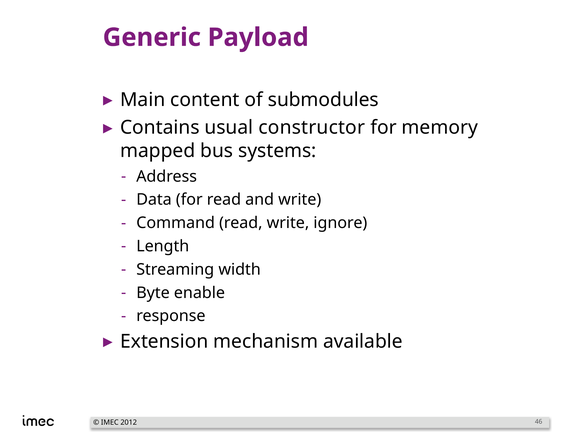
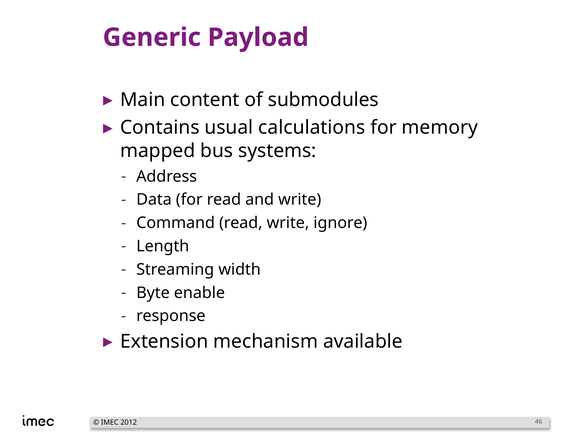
constructor: constructor -> calculations
